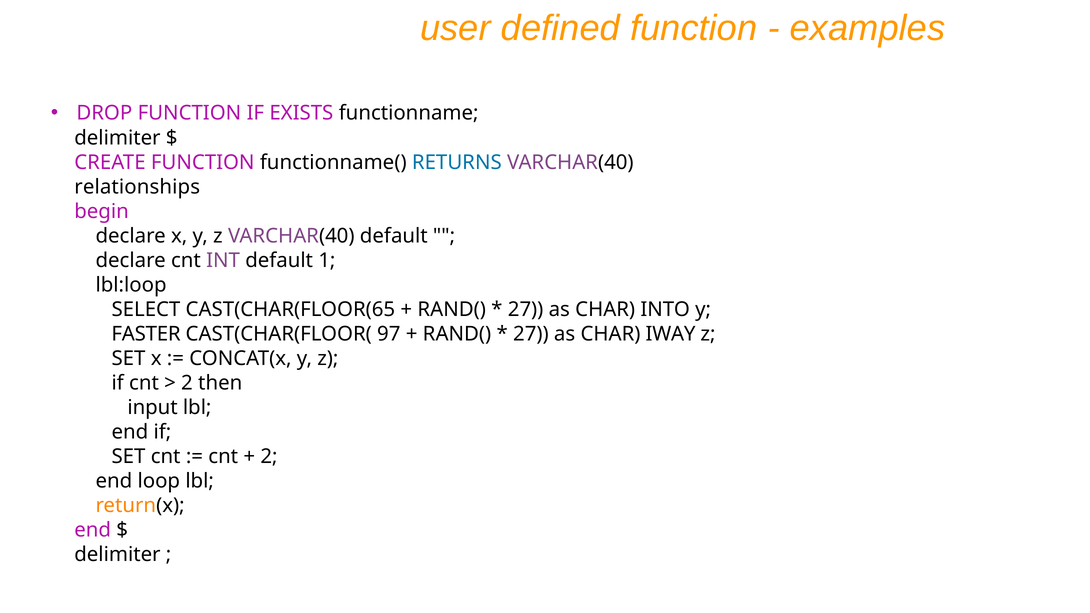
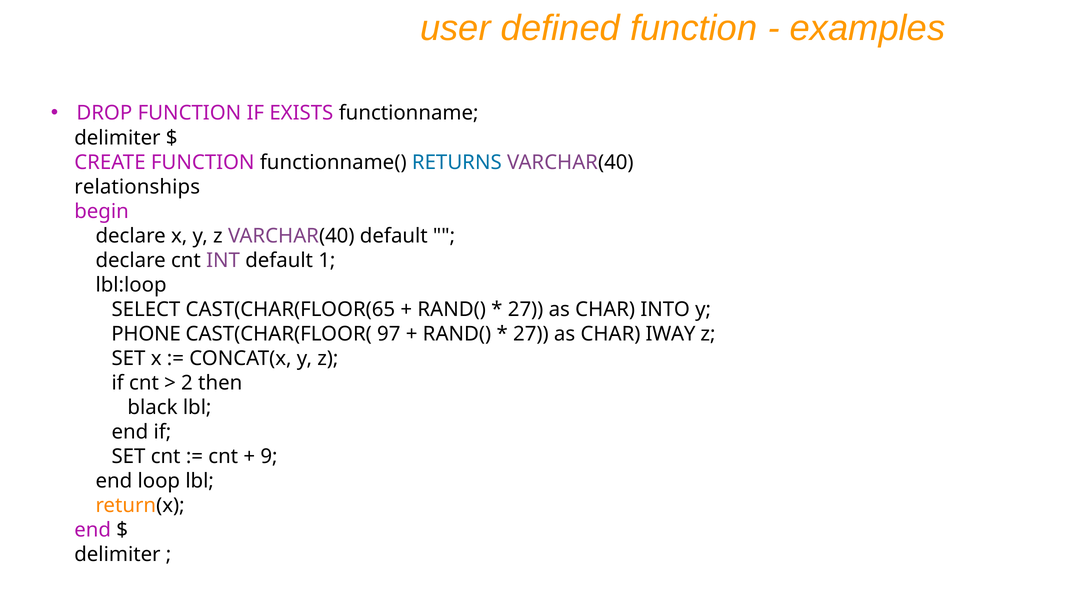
FASTER: FASTER -> PHONE
input: input -> black
2 at (269, 457): 2 -> 9
